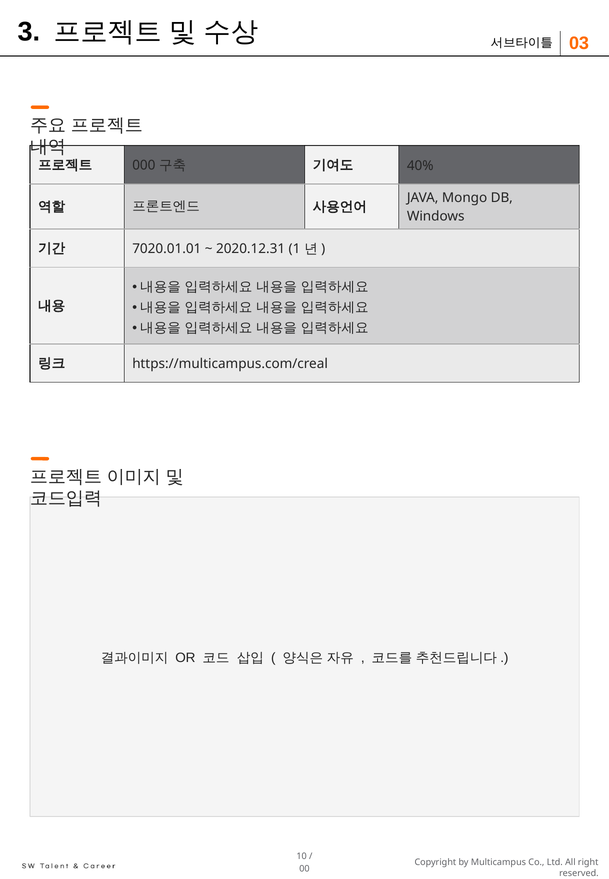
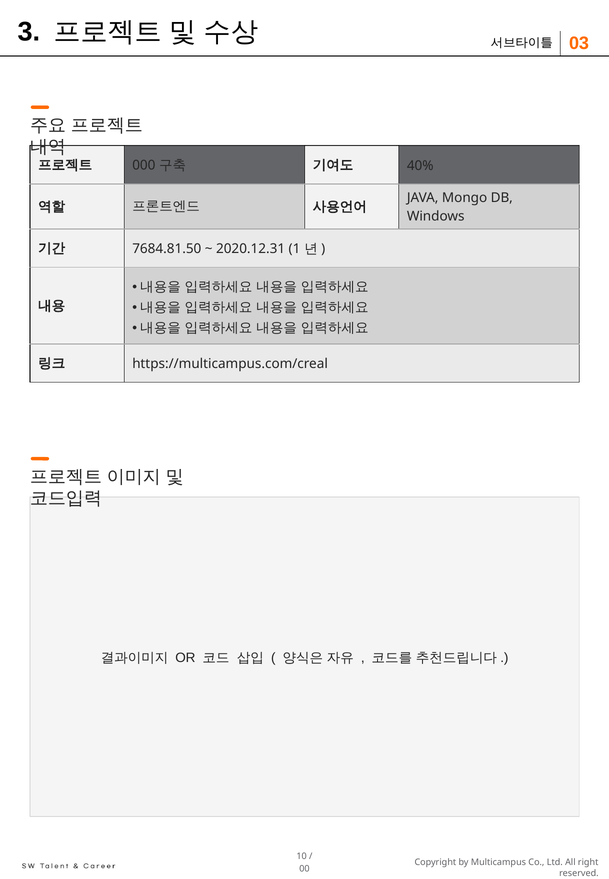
7020.01.01: 7020.01.01 -> 7684.81.50
